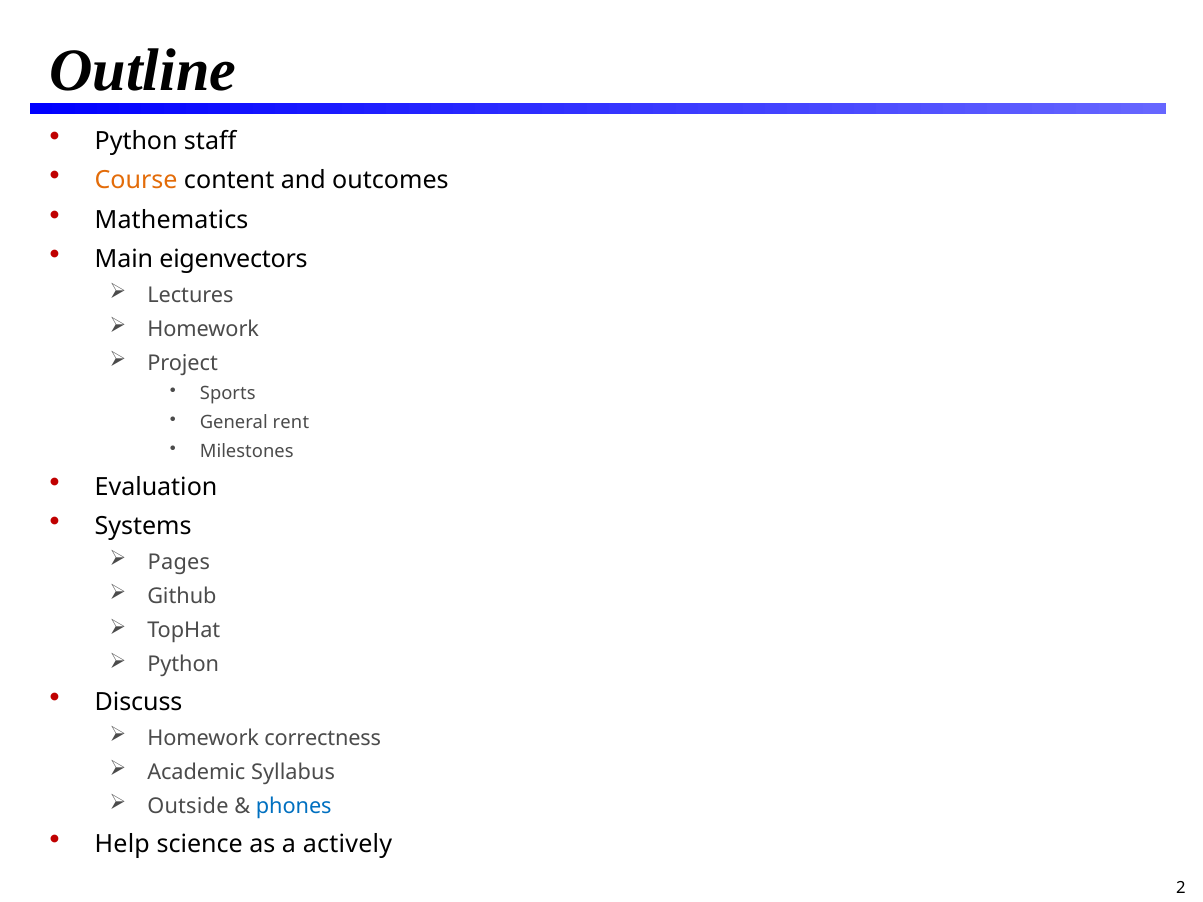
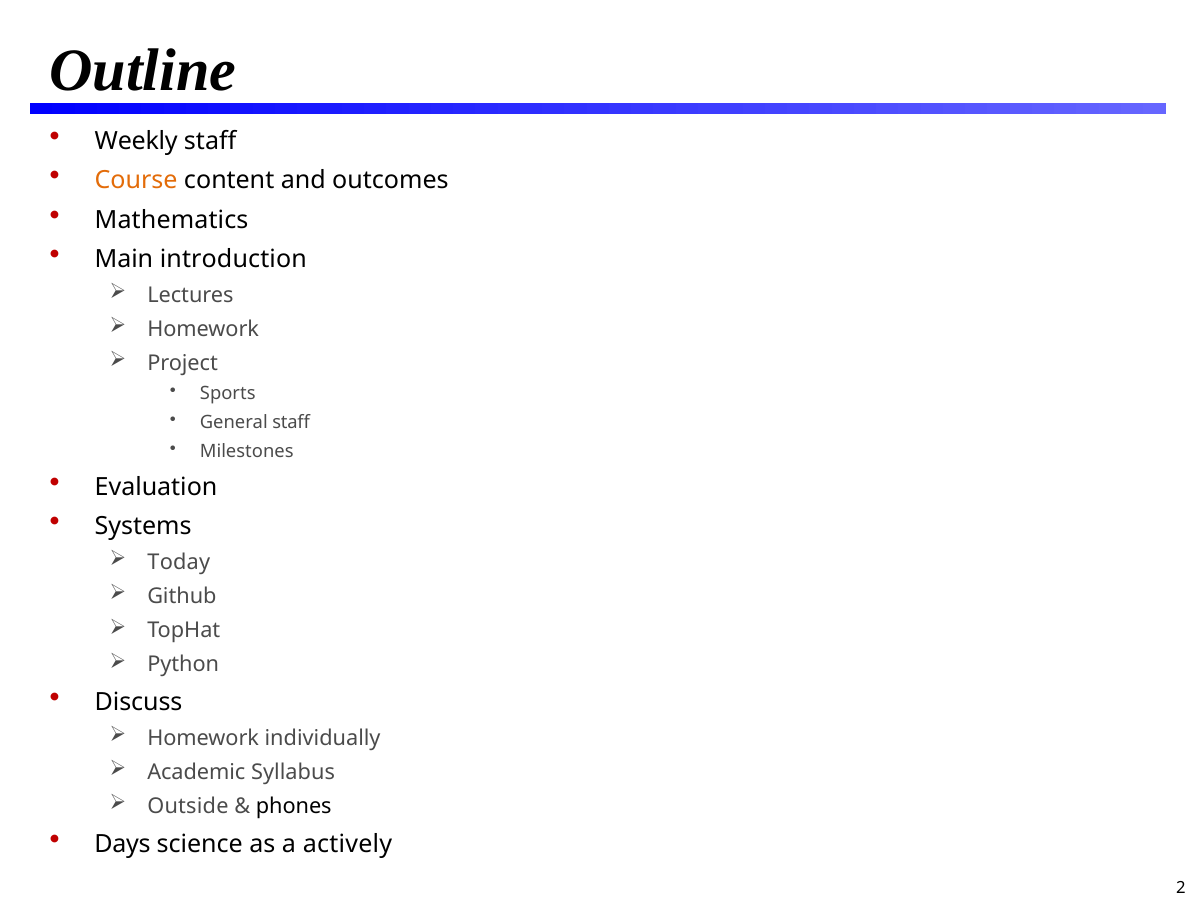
Python at (136, 141): Python -> Weekly
eigenvectors: eigenvectors -> introduction
General rent: rent -> staff
Pages: Pages -> Today
correctness: correctness -> individually
phones colour: blue -> black
Help: Help -> Days
